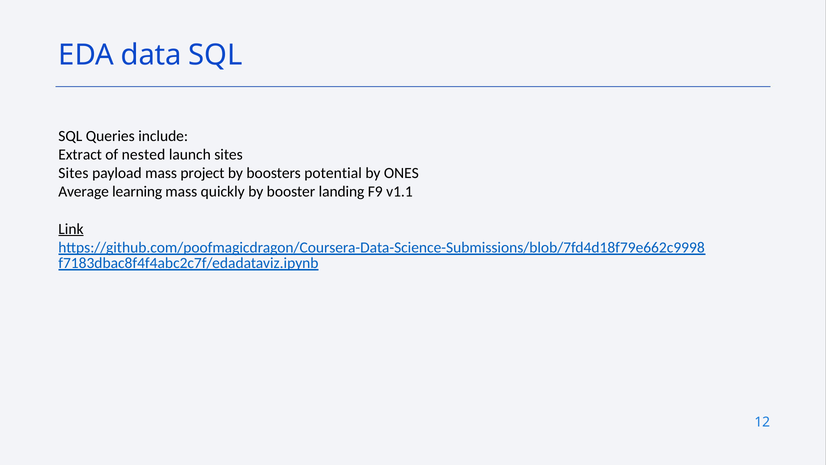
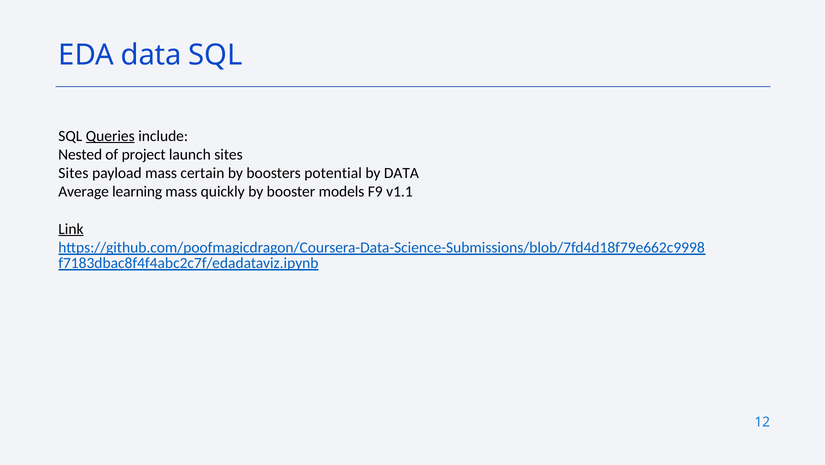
Queries underline: none -> present
Extract: Extract -> Nested
nested: nested -> project
project: project -> certain
by ONES: ONES -> DATA
landing: landing -> models
